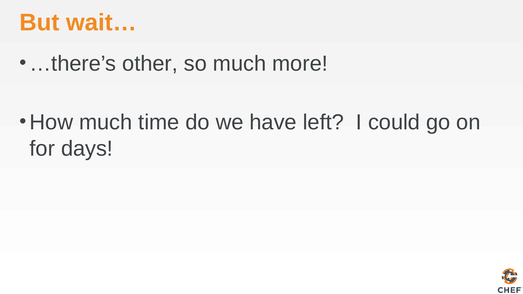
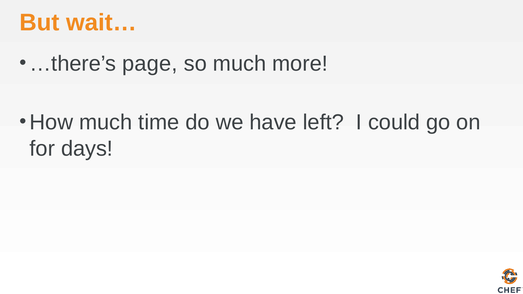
other: other -> page
